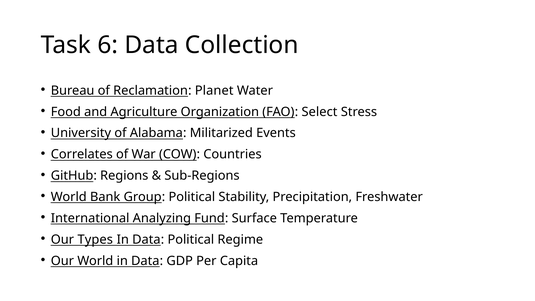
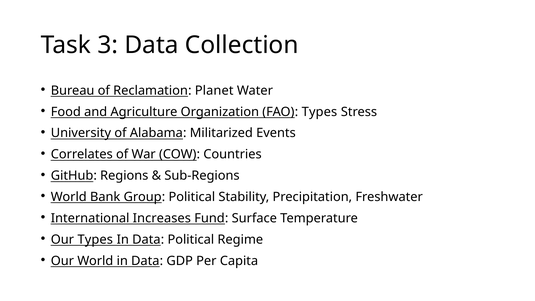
6: 6 -> 3
FAO Select: Select -> Types
Analyzing: Analyzing -> Increases
